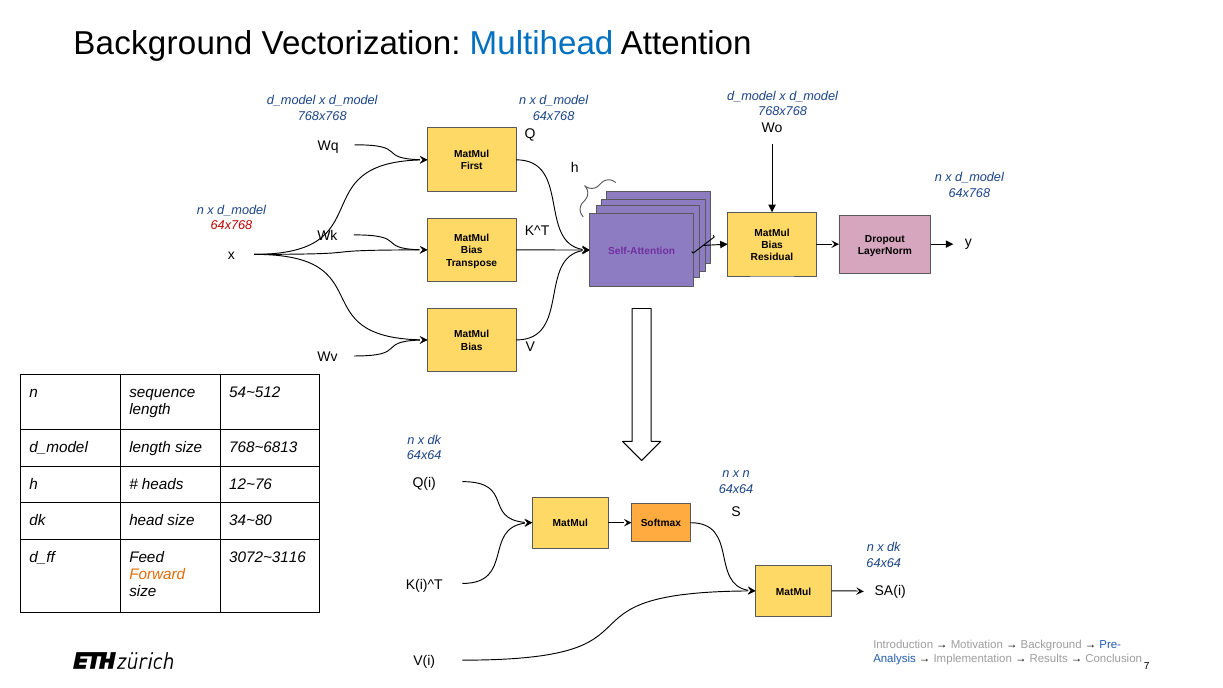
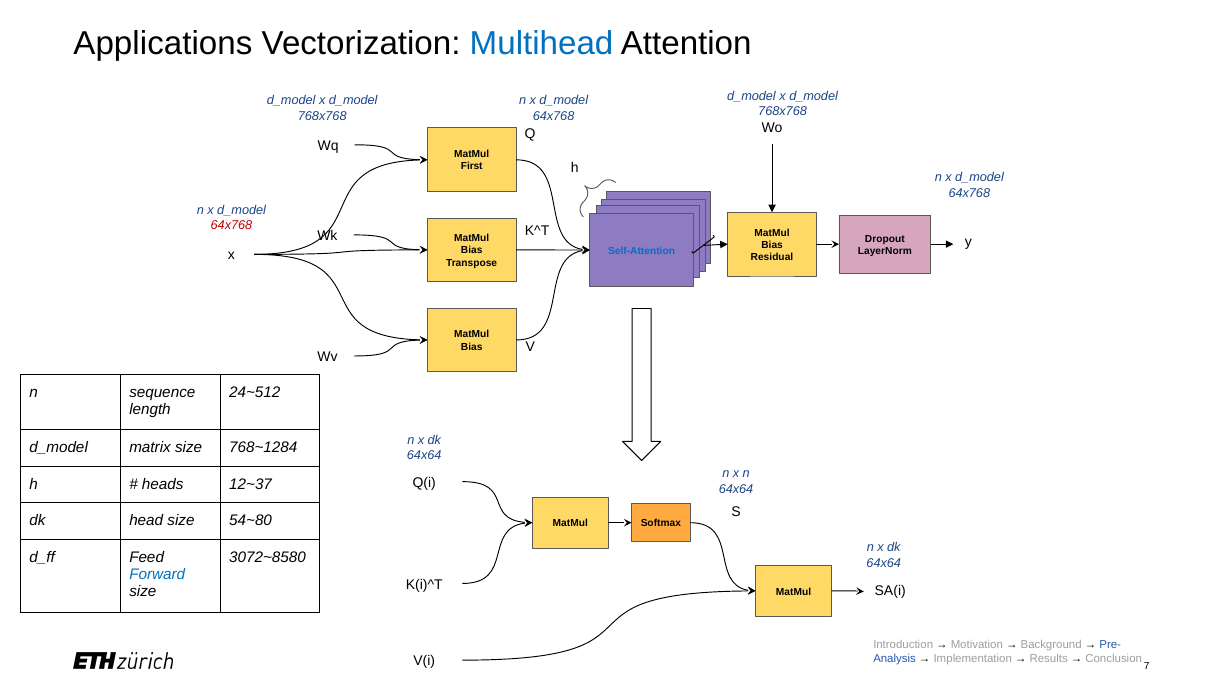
Background at (163, 44): Background -> Applications
Self-Attention at (642, 251) colour: purple -> blue
54~512: 54~512 -> 24~512
d_model length: length -> matrix
768~6813: 768~6813 -> 768~1284
12~76: 12~76 -> 12~37
34~80: 34~80 -> 54~80
3072~3116: 3072~3116 -> 3072~8580
Forward colour: orange -> blue
